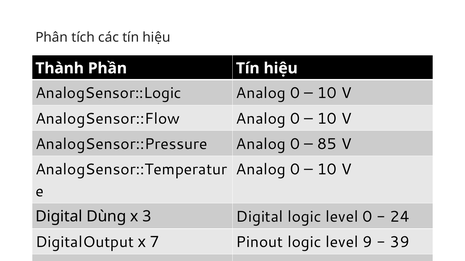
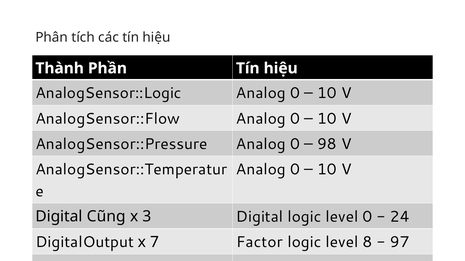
85: 85 -> 98
Dùng: Dùng -> Cũng
Pinout: Pinout -> Factor
9: 9 -> 8
39: 39 -> 97
